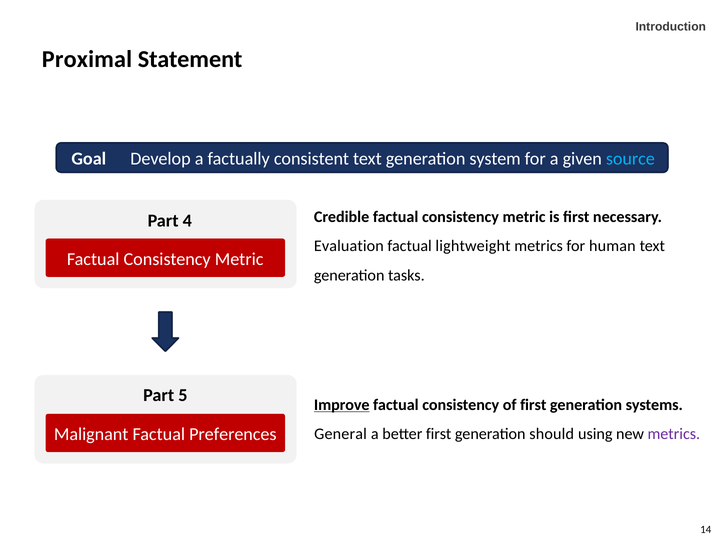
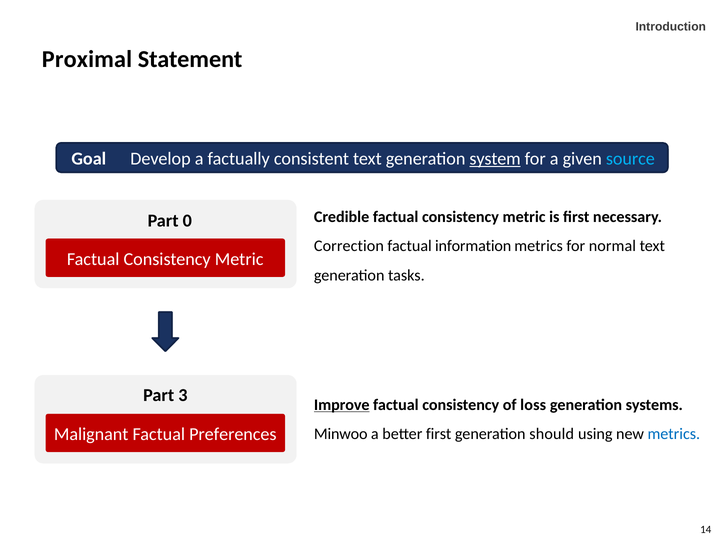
system underline: none -> present
4: 4 -> 0
Evaluation: Evaluation -> Correction
lightweight: lightweight -> information
human: human -> normal
5: 5 -> 3
of first: first -> loss
General: General -> Minwoo
metrics at (674, 433) colour: purple -> blue
